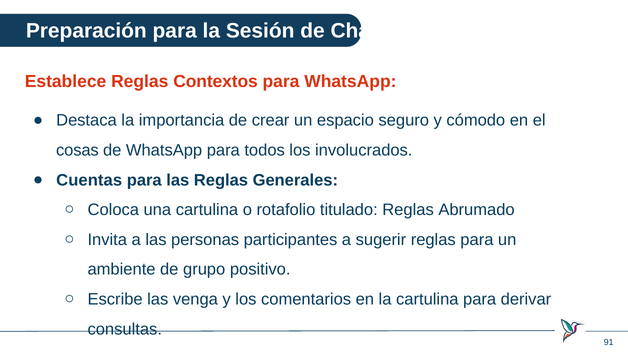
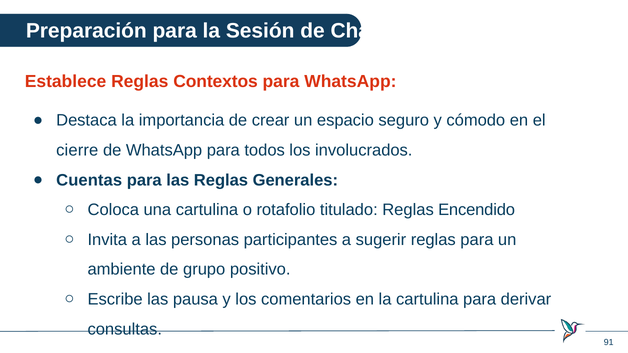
cosas: cosas -> cierre
Abrumado: Abrumado -> Encendido
venga: venga -> pausa
